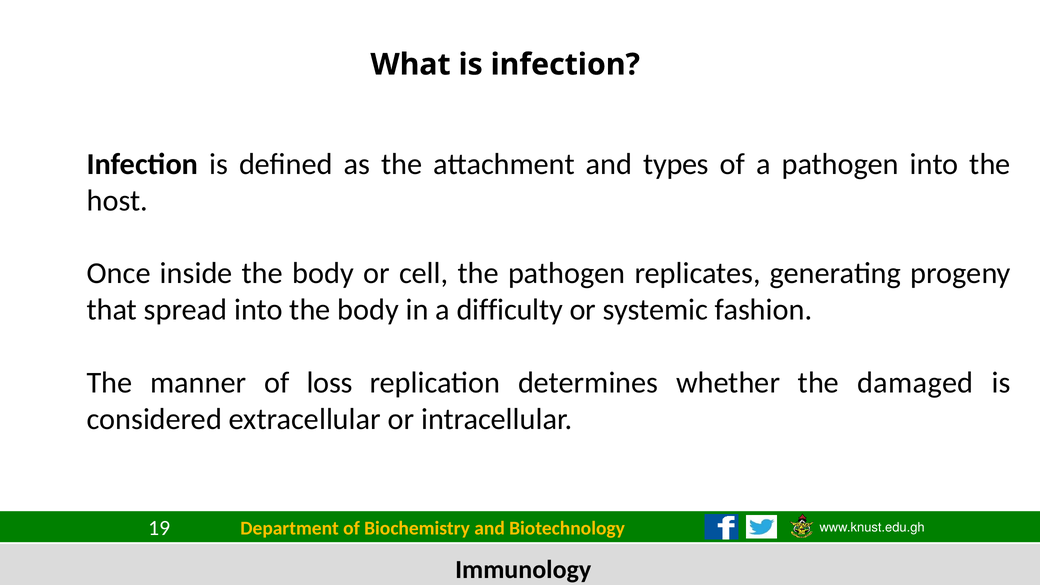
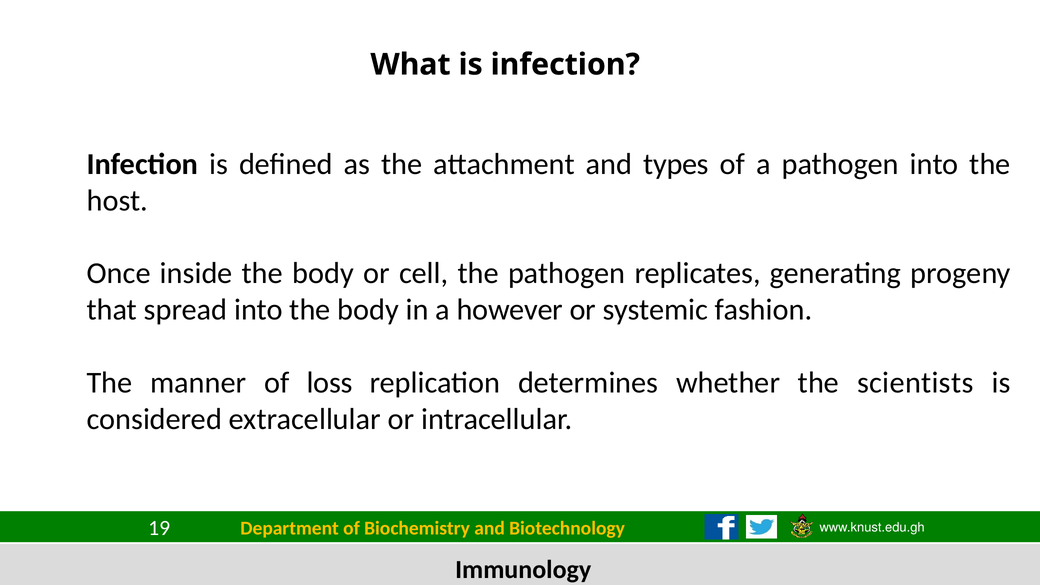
difficulty: difficulty -> however
damaged: damaged -> scientists
